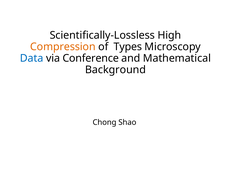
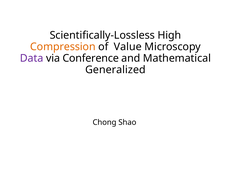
Types: Types -> Value
Data colour: blue -> purple
Background: Background -> Generalized
